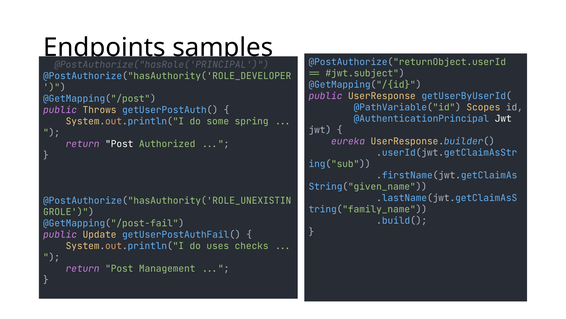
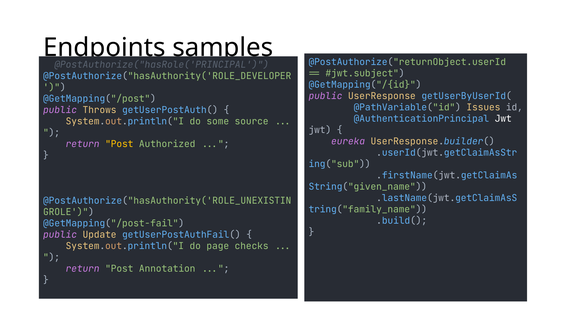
Scopes: Scopes -> Issues
spring: spring -> source
Post at (119, 144) colour: white -> yellow
uses: uses -> page
Management: Management -> Annotation
